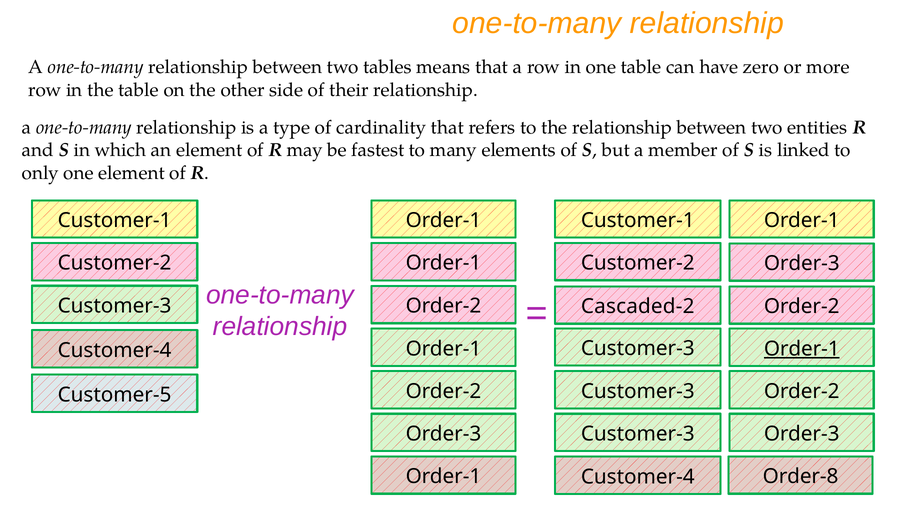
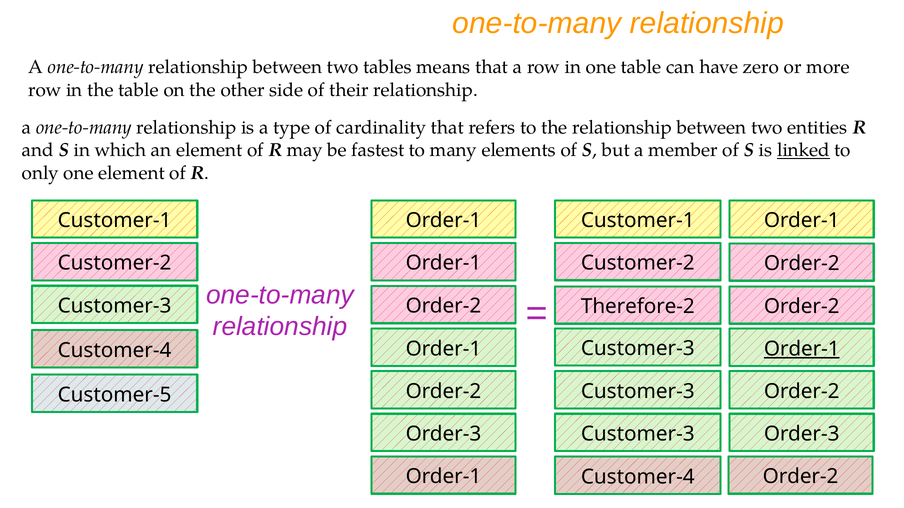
linked underline: none -> present
Customer-2 Order-3: Order-3 -> Order-2
Cascaded-2: Cascaded-2 -> Therefore-2
Order-8 at (801, 477): Order-8 -> Order-2
